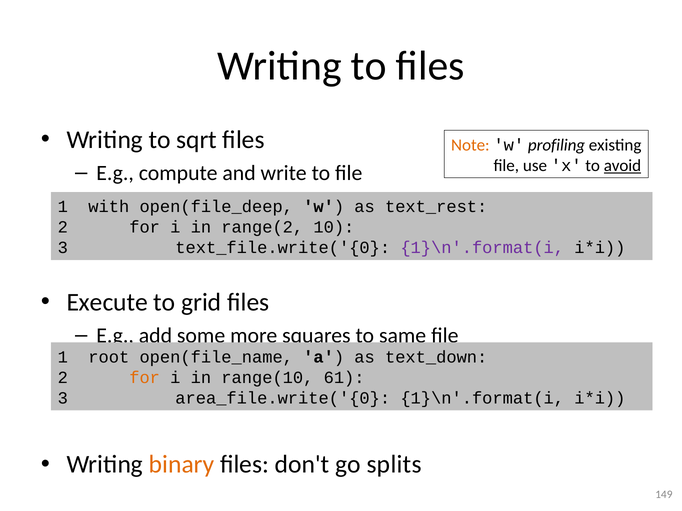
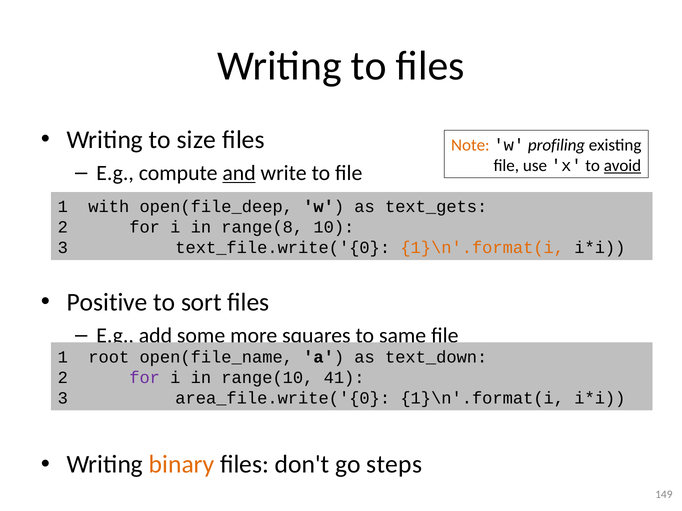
sqrt: sqrt -> size
and underline: none -> present
text_rest: text_rest -> text_gets
range(2: range(2 -> range(8
1}\n'.format(i at (482, 248) colour: purple -> orange
Execute: Execute -> Positive
grid: grid -> sort
for at (145, 378) colour: orange -> purple
61: 61 -> 41
splits: splits -> steps
